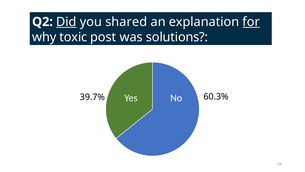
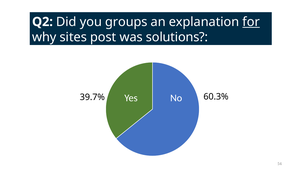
Did underline: present -> none
shared: shared -> groups
toxic: toxic -> sites
